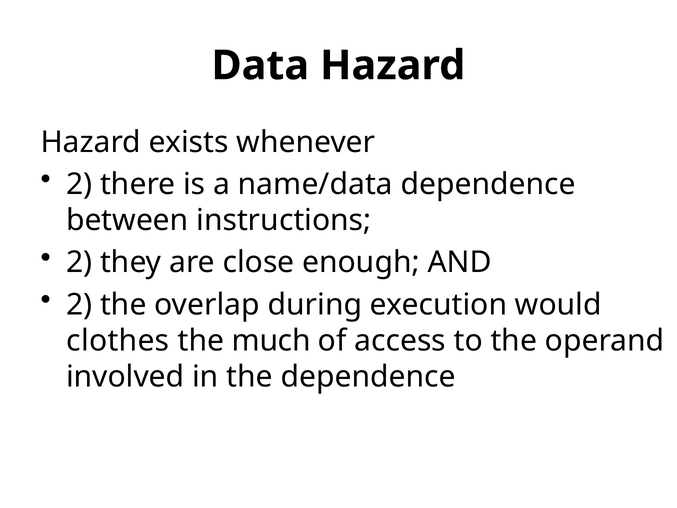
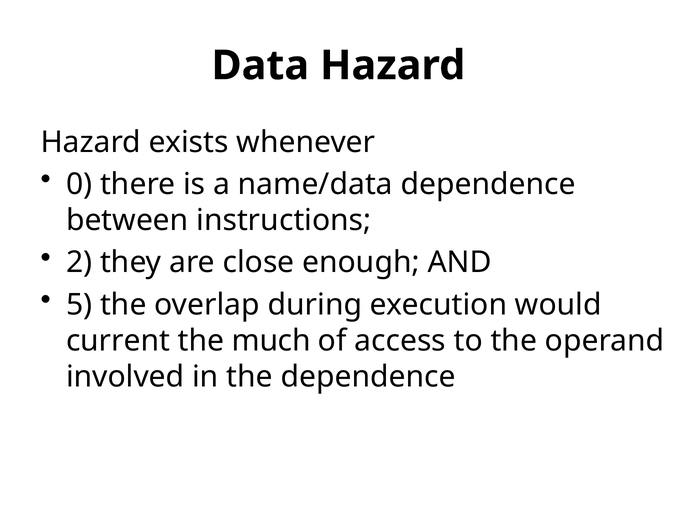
2 at (79, 184): 2 -> 0
2 at (79, 305): 2 -> 5
clothes: clothes -> current
